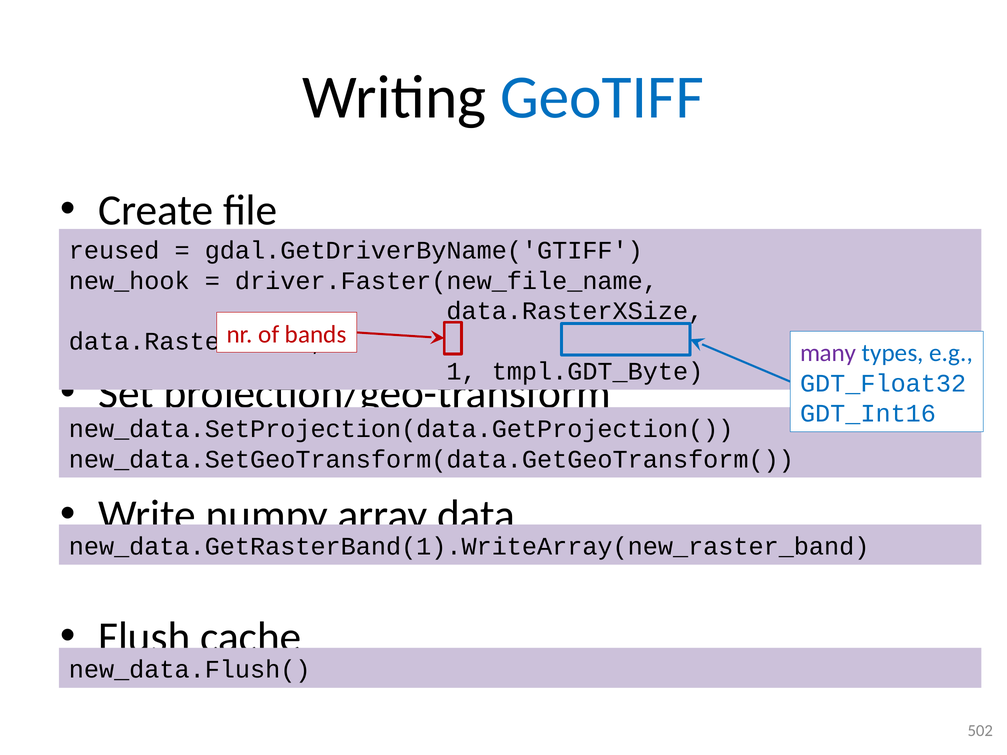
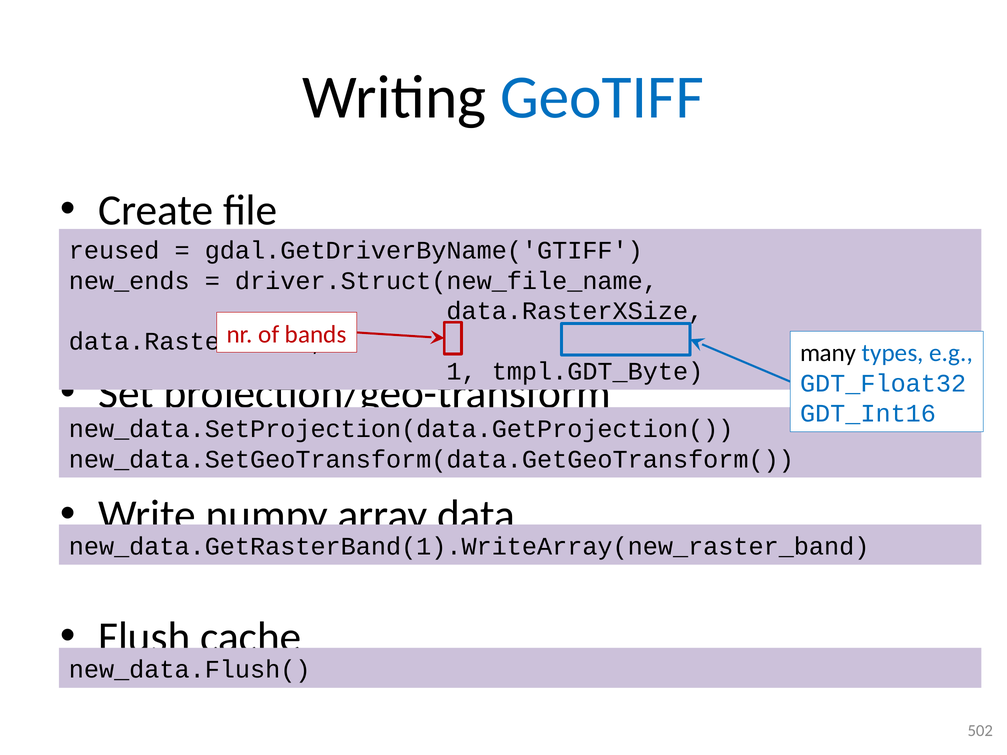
new_hook: new_hook -> new_ends
driver.Faster(new_file_name: driver.Faster(new_file_name -> driver.Struct(new_file_name
many colour: purple -> black
